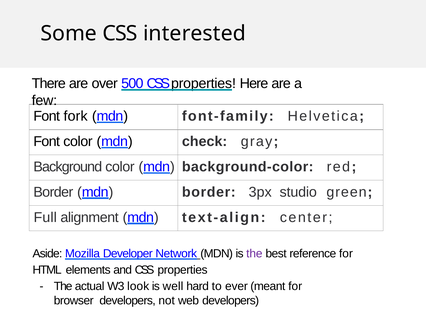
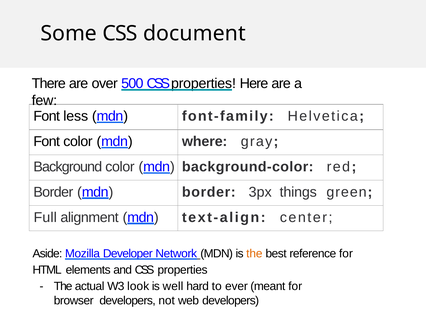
interested: interested -> document
fork: fork -> less
check: check -> where
studio: studio -> things
the at (254, 254) colour: purple -> orange
